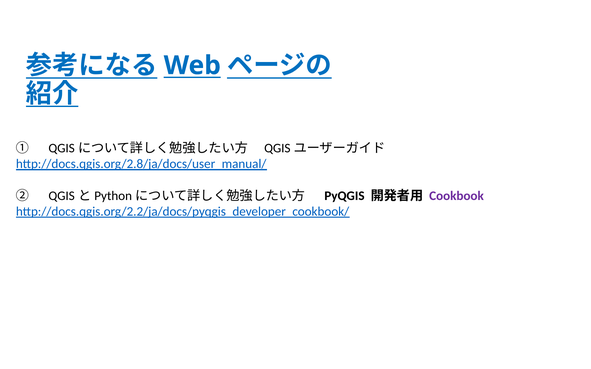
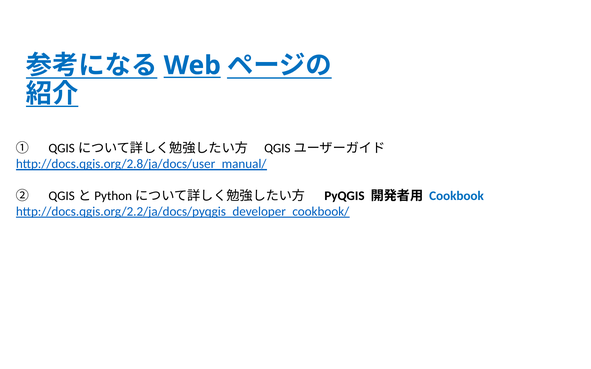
Cookbook colour: purple -> blue
